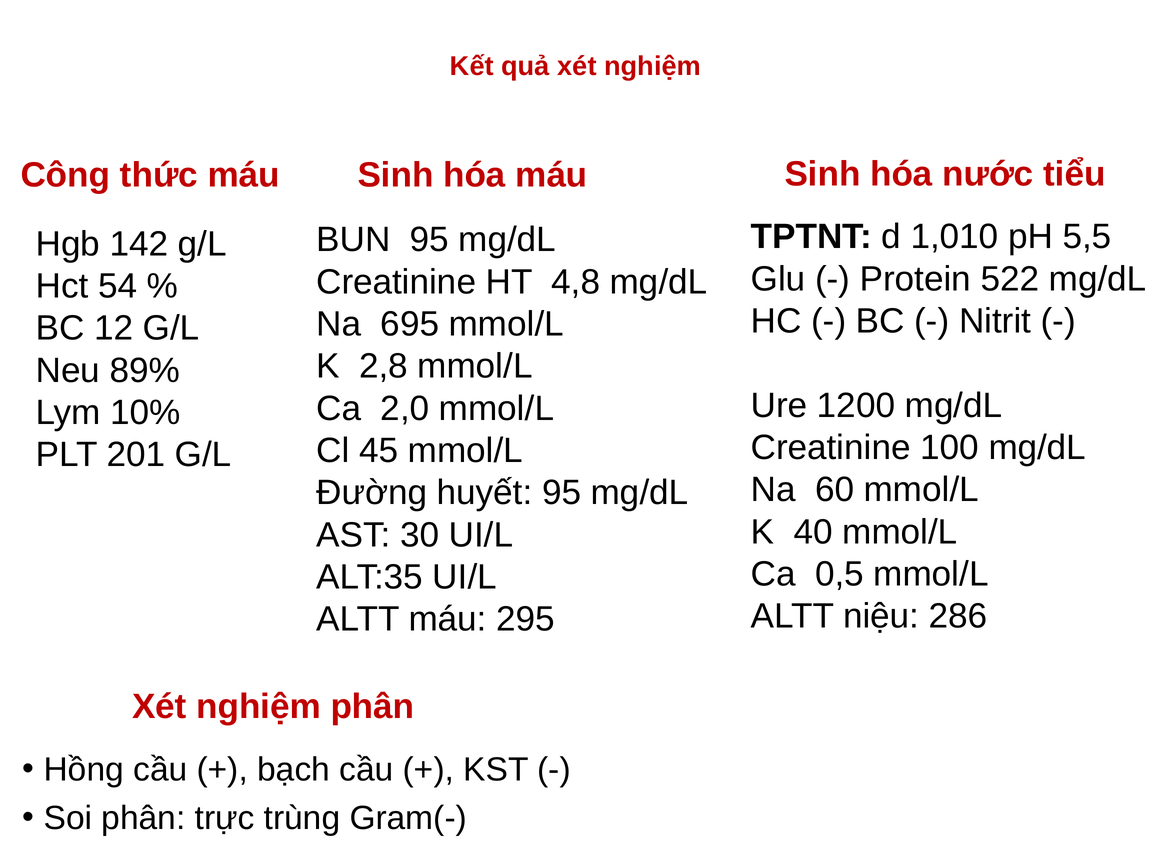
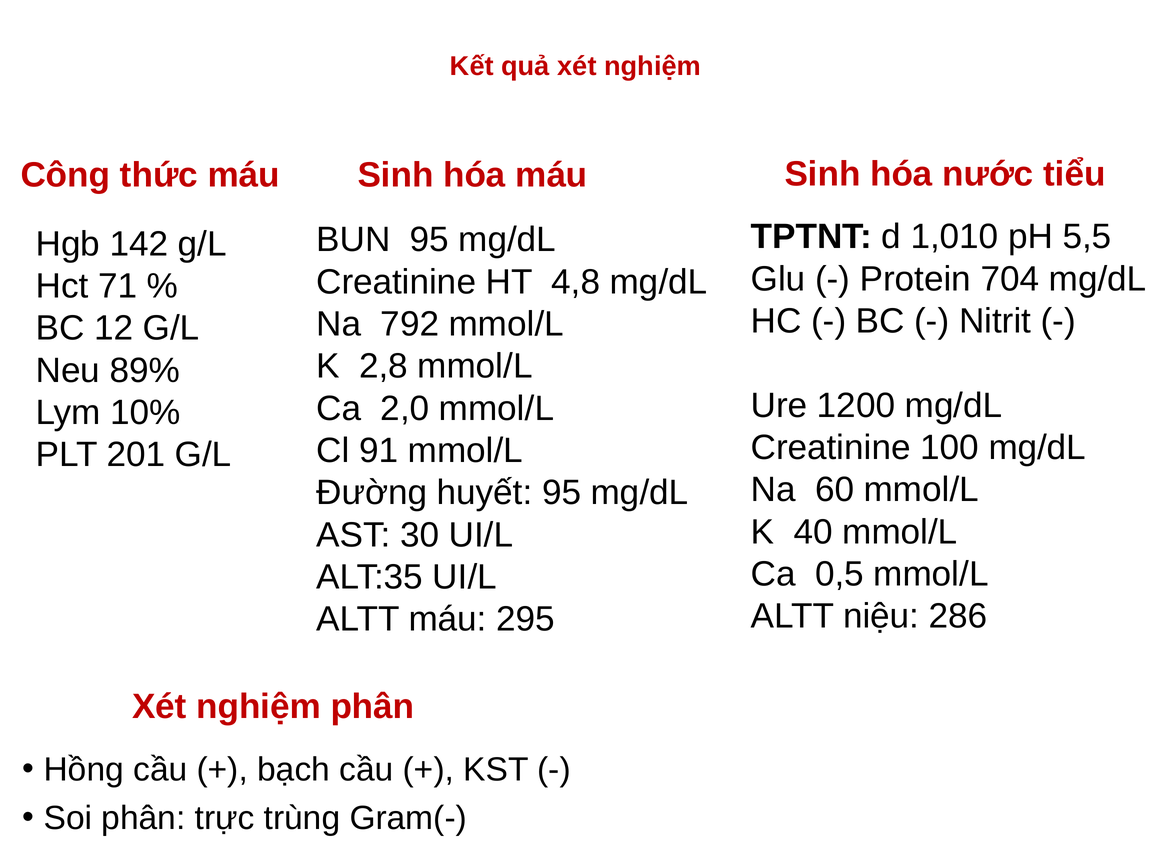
522: 522 -> 704
54: 54 -> 71
695: 695 -> 792
45: 45 -> 91
